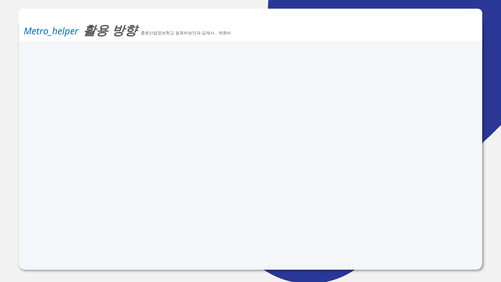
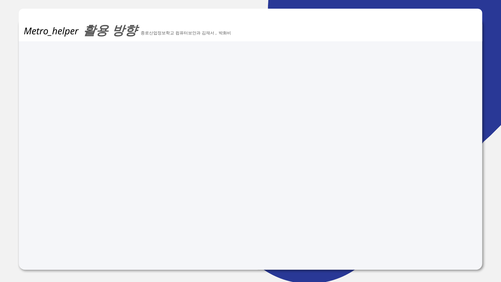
Metro_helper colour: blue -> black
